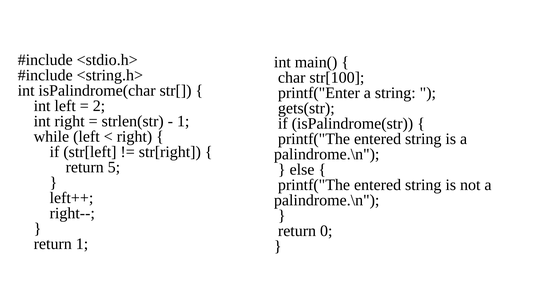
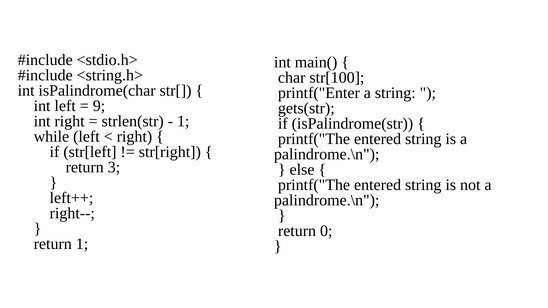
2: 2 -> 9
5: 5 -> 3
